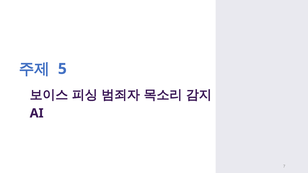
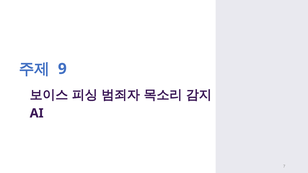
5: 5 -> 9
